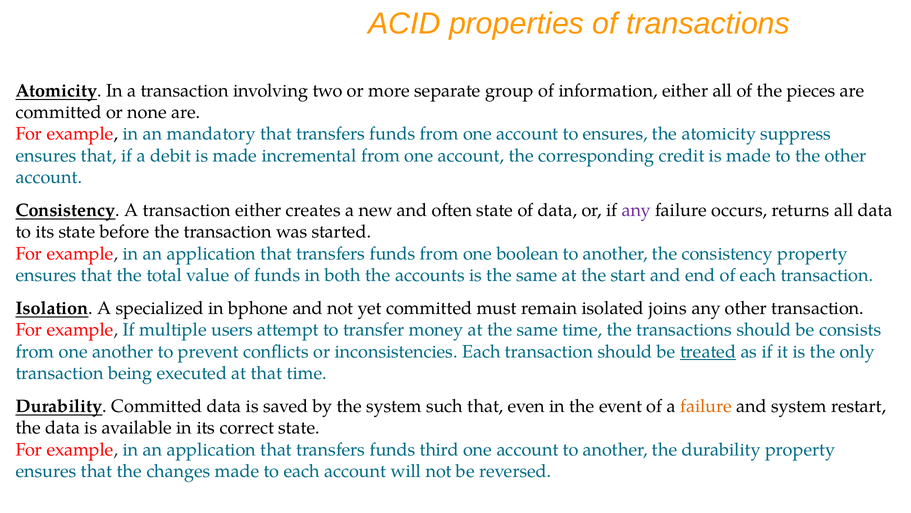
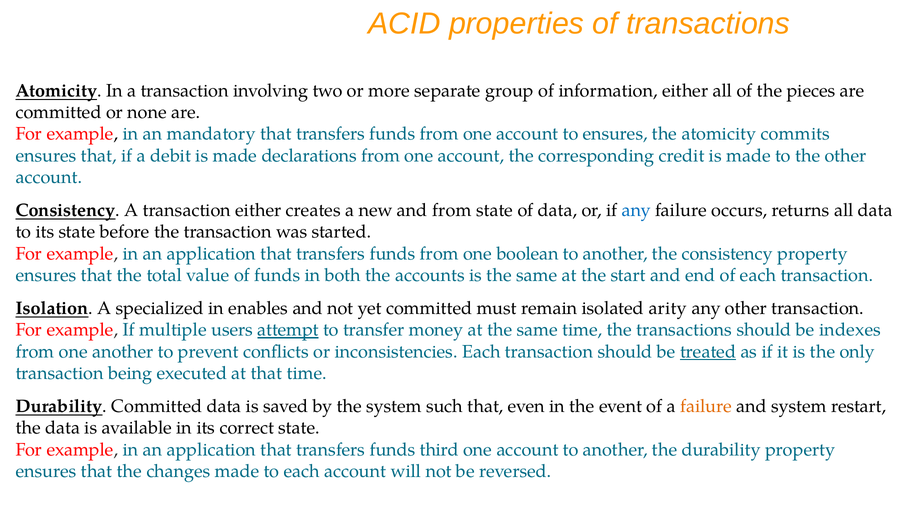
suppress: suppress -> commits
incremental: incremental -> declarations
and often: often -> from
any at (636, 210) colour: purple -> blue
bphone: bphone -> enables
joins: joins -> arity
attempt underline: none -> present
consists: consists -> indexes
